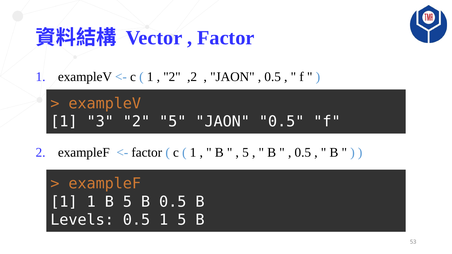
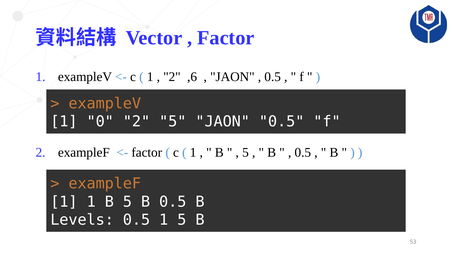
,2: ,2 -> ,6
3: 3 -> 0
